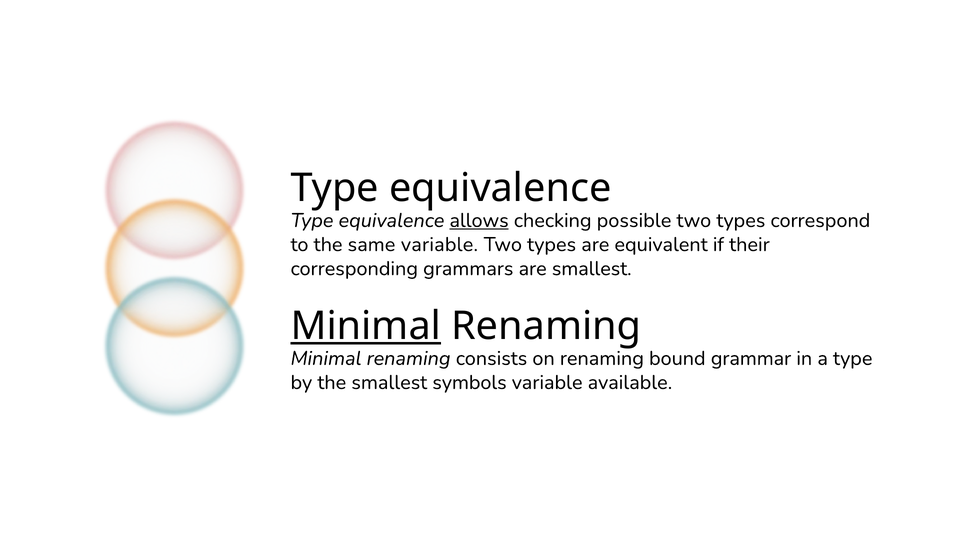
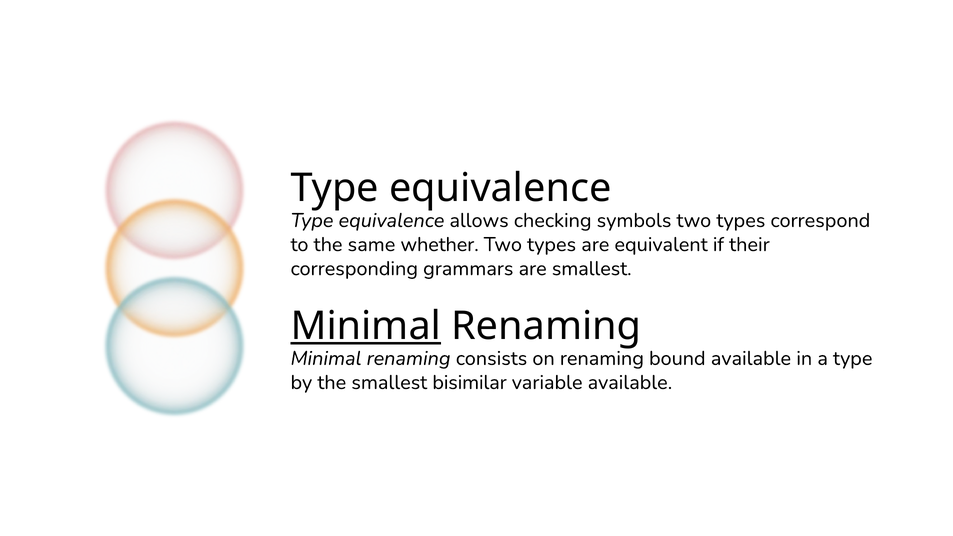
allows underline: present -> none
possible: possible -> symbols
same variable: variable -> whether
bound grammar: grammar -> available
symbols: symbols -> bisimilar
